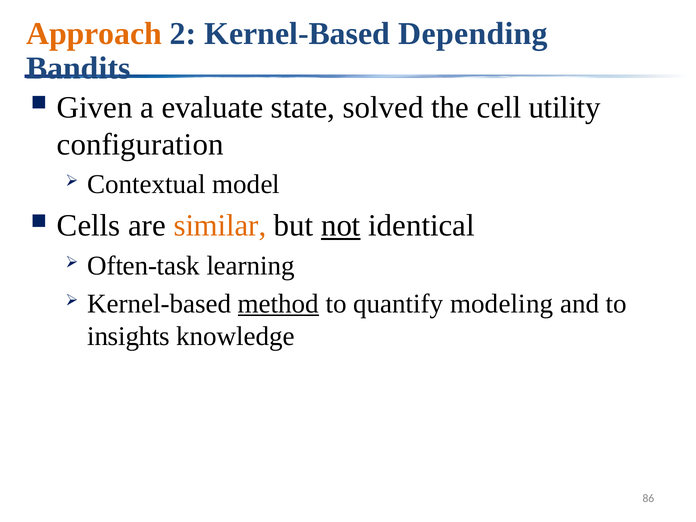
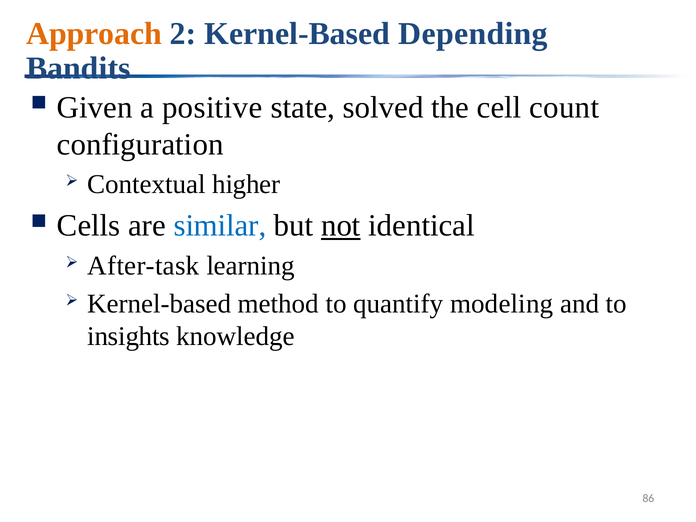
evaluate: evaluate -> positive
utility: utility -> count
model: model -> higher
similar colour: orange -> blue
Often-task: Often-task -> After-task
method underline: present -> none
